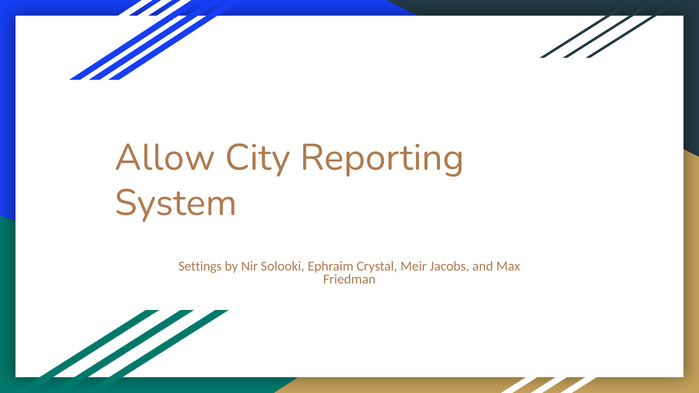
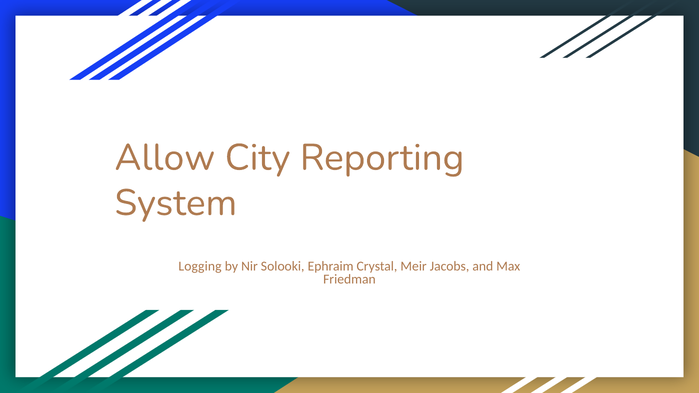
Settings: Settings -> Logging
